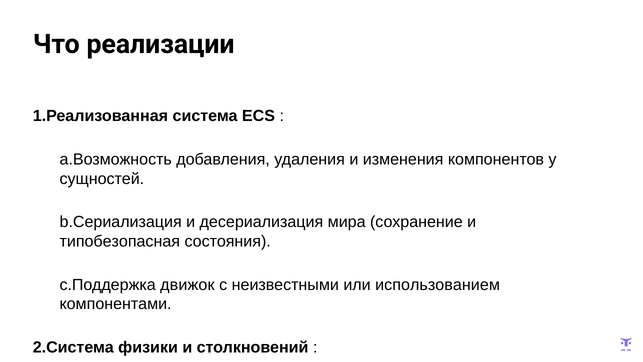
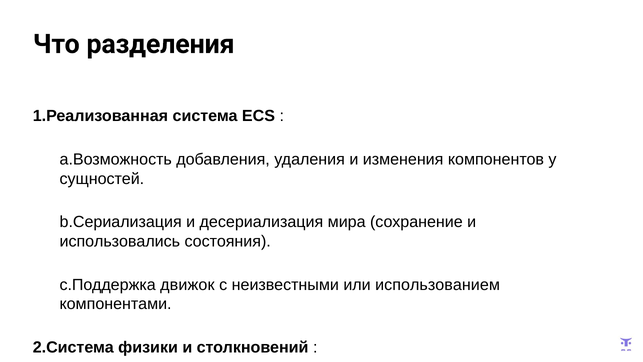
реализации: реализации -> разделения
типобезопасная: типобезопасная -> использовались
